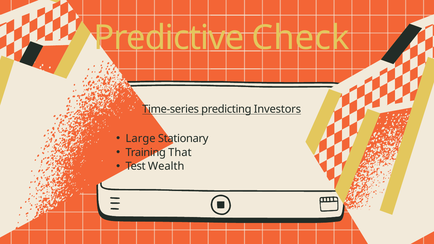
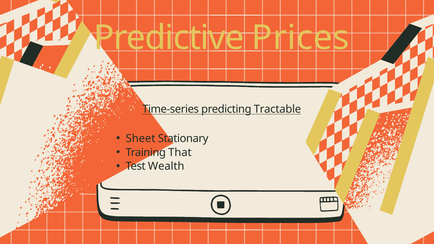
Check: Check -> Prices
Investors: Investors -> Tractable
Large: Large -> Sheet
